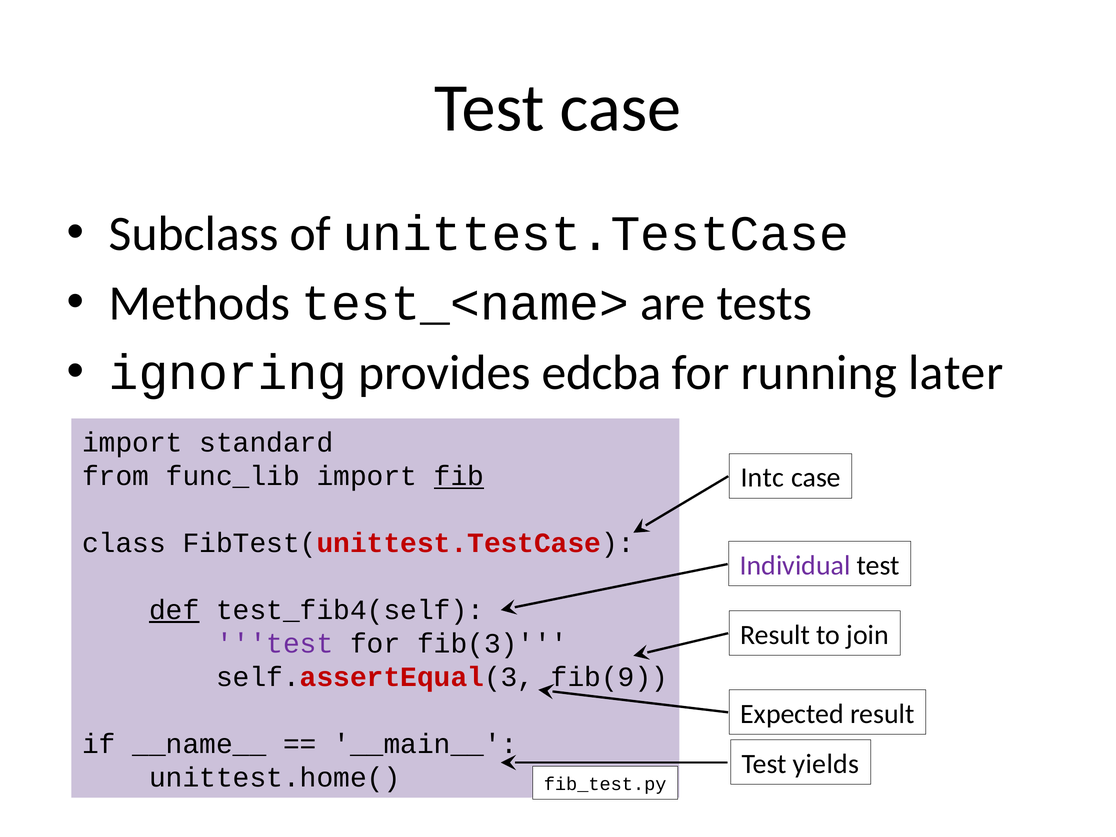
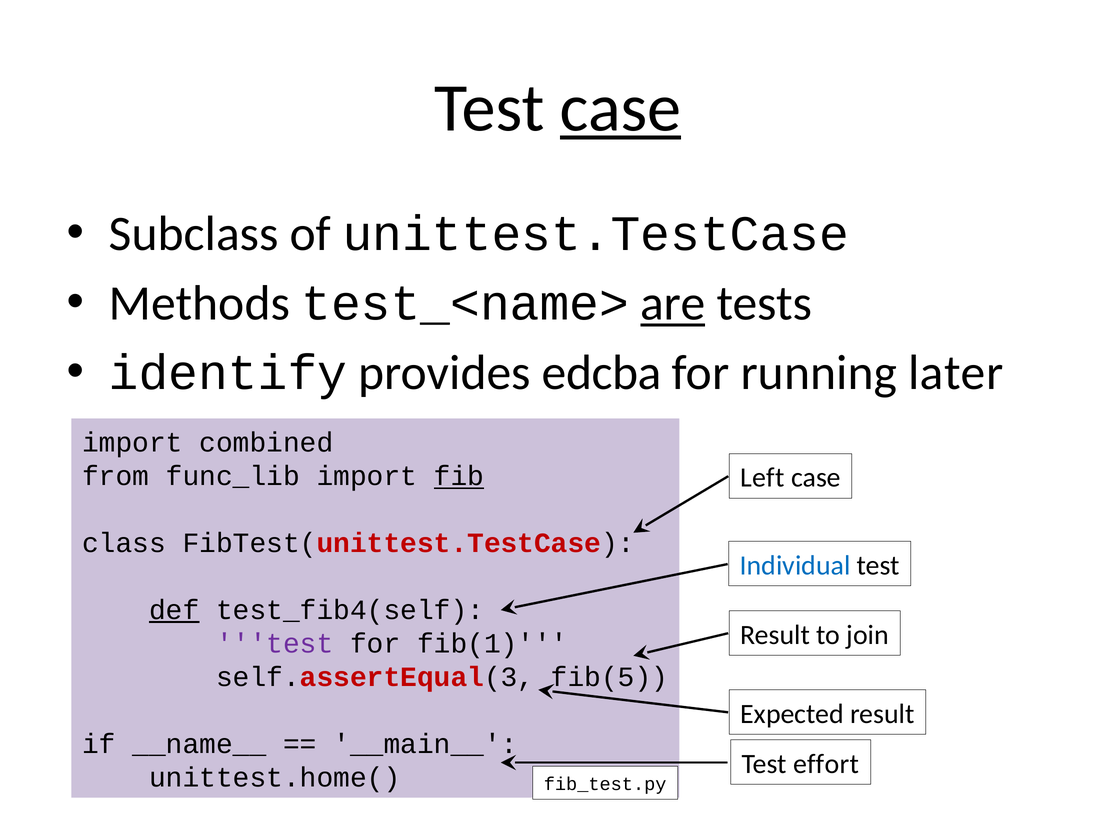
case at (621, 108) underline: none -> present
are underline: none -> present
ignoring: ignoring -> identify
standard: standard -> combined
Intc: Intc -> Left
Individual colour: purple -> blue
fib(3: fib(3 -> fib(1
fib(9: fib(9 -> fib(5
yields: yields -> effort
